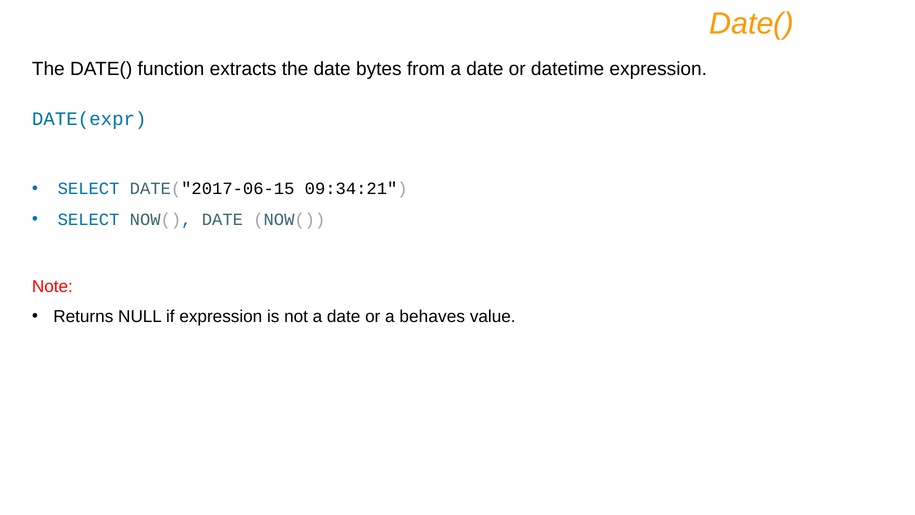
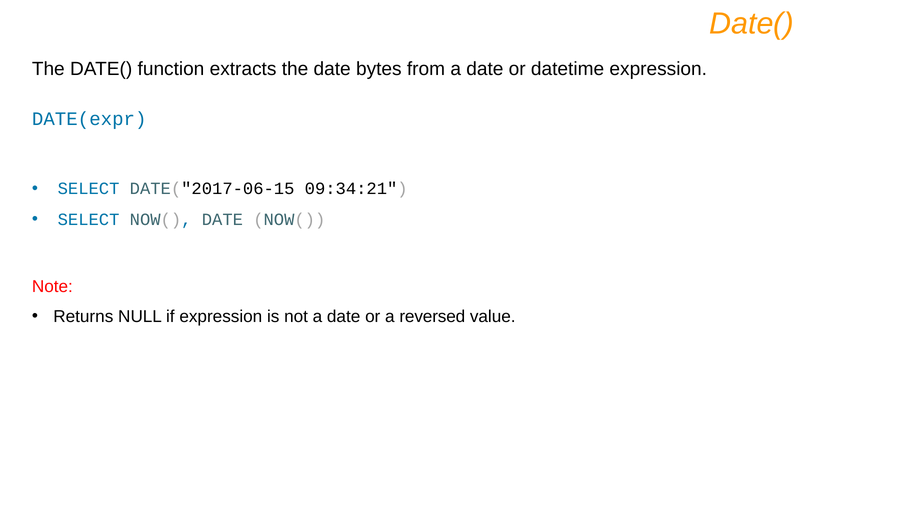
behaves: behaves -> reversed
